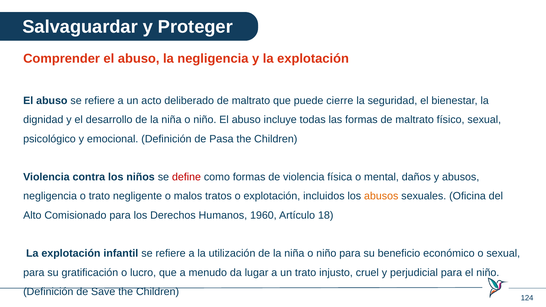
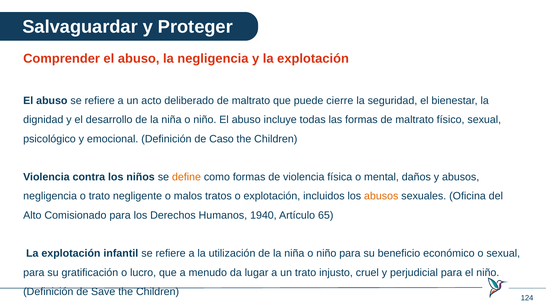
Pasa: Pasa -> Caso
define colour: red -> orange
1960: 1960 -> 1940
18: 18 -> 65
